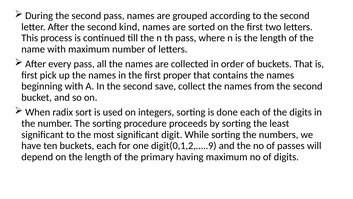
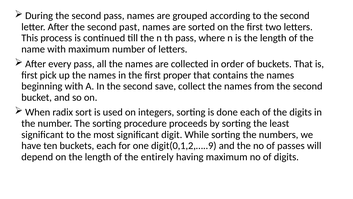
kind: kind -> past
primary: primary -> entirely
